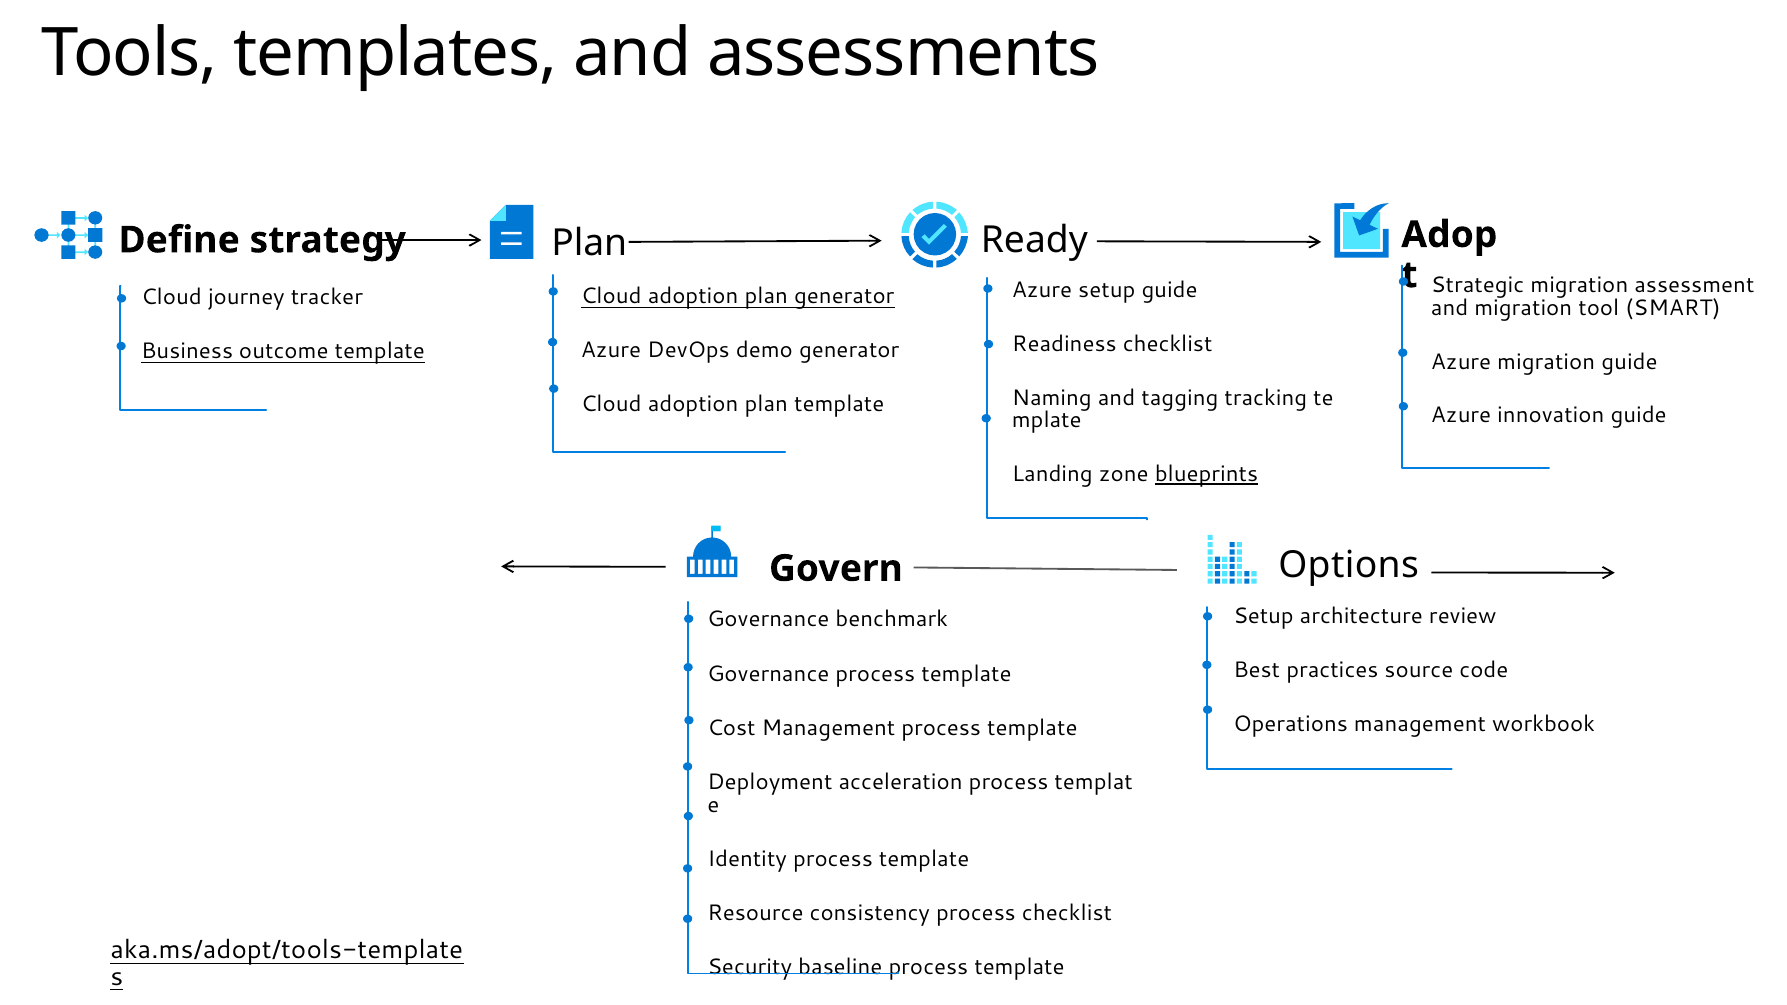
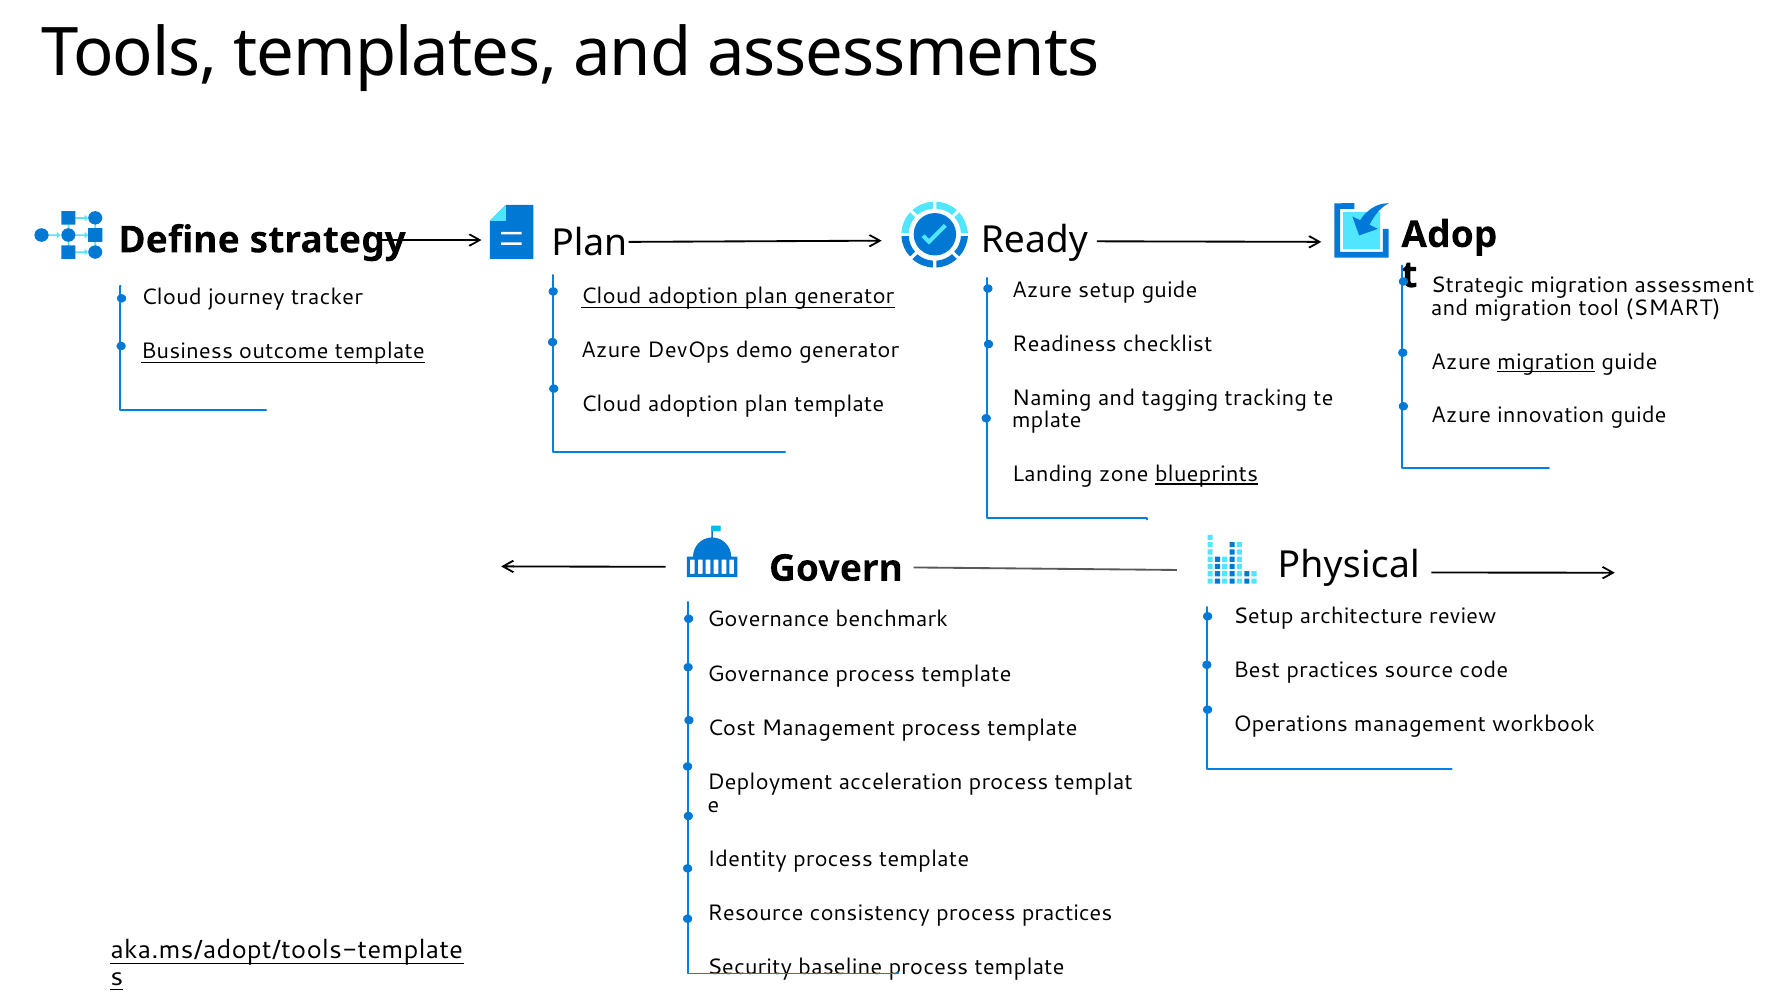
migration at (1546, 362) underline: none -> present
Options: Options -> Physical
process checklist: checklist -> practices
